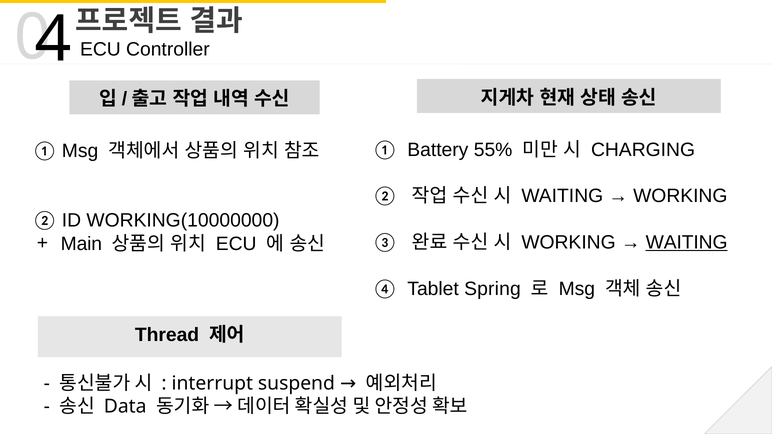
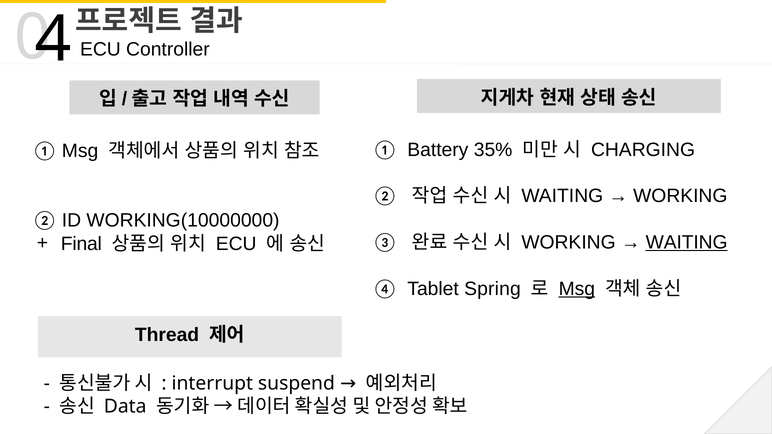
55%: 55% -> 35%
Main: Main -> Final
Msg at (577, 289) underline: none -> present
